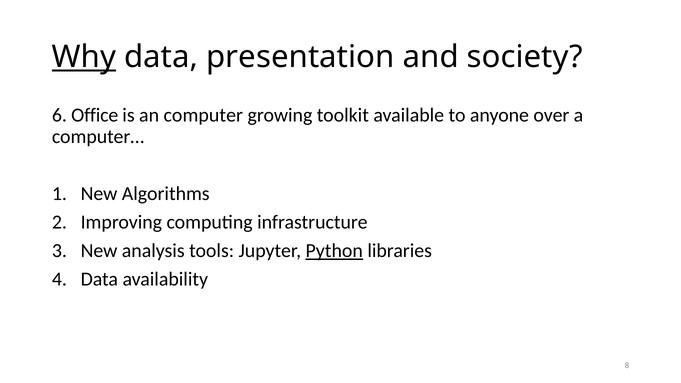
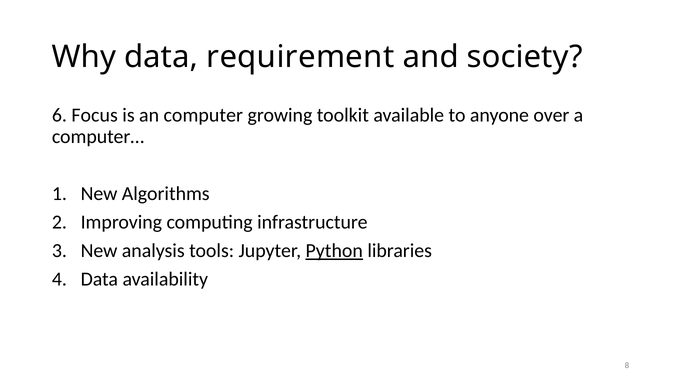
Why underline: present -> none
presentation: presentation -> requirement
Office: Office -> Focus
